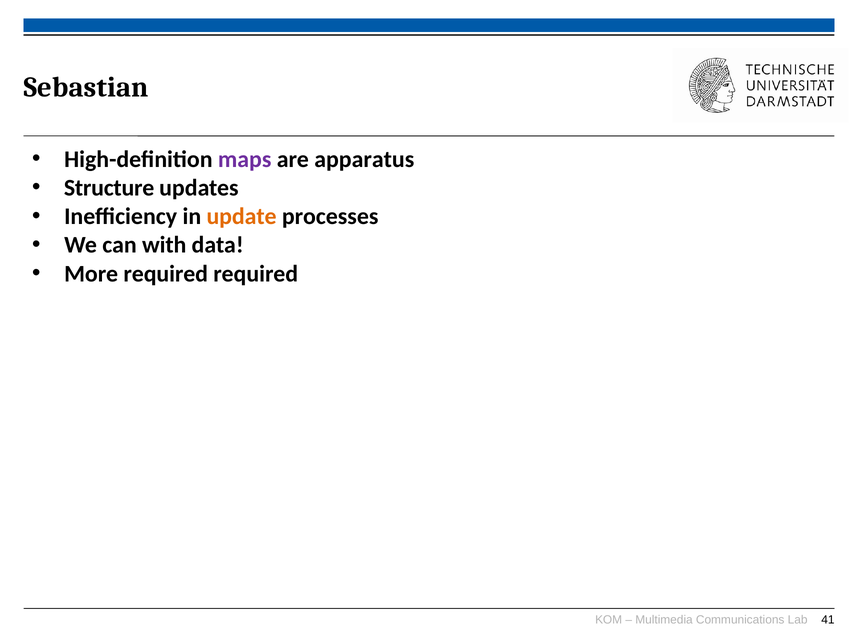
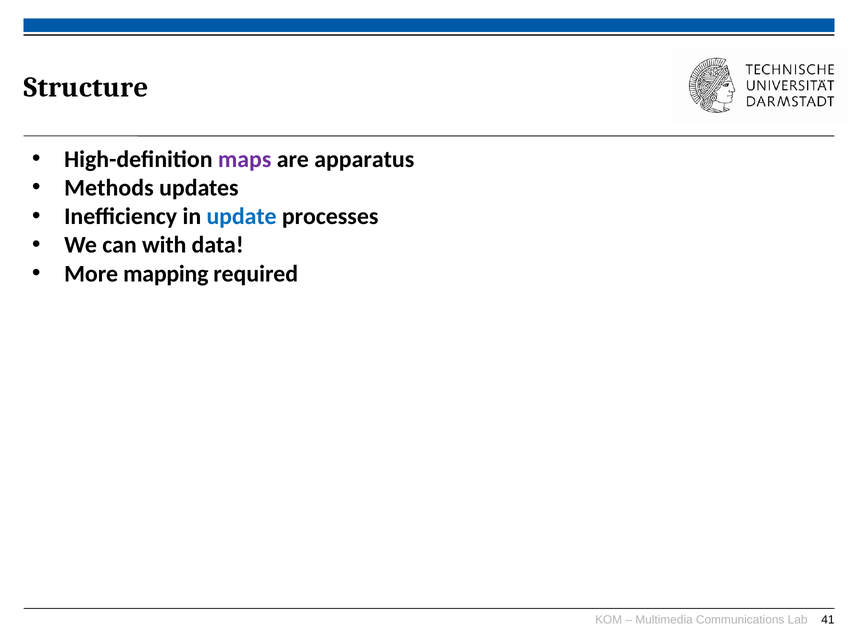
Sebastian: Sebastian -> Structure
Structure: Structure -> Methods
update colour: orange -> blue
More required: required -> mapping
